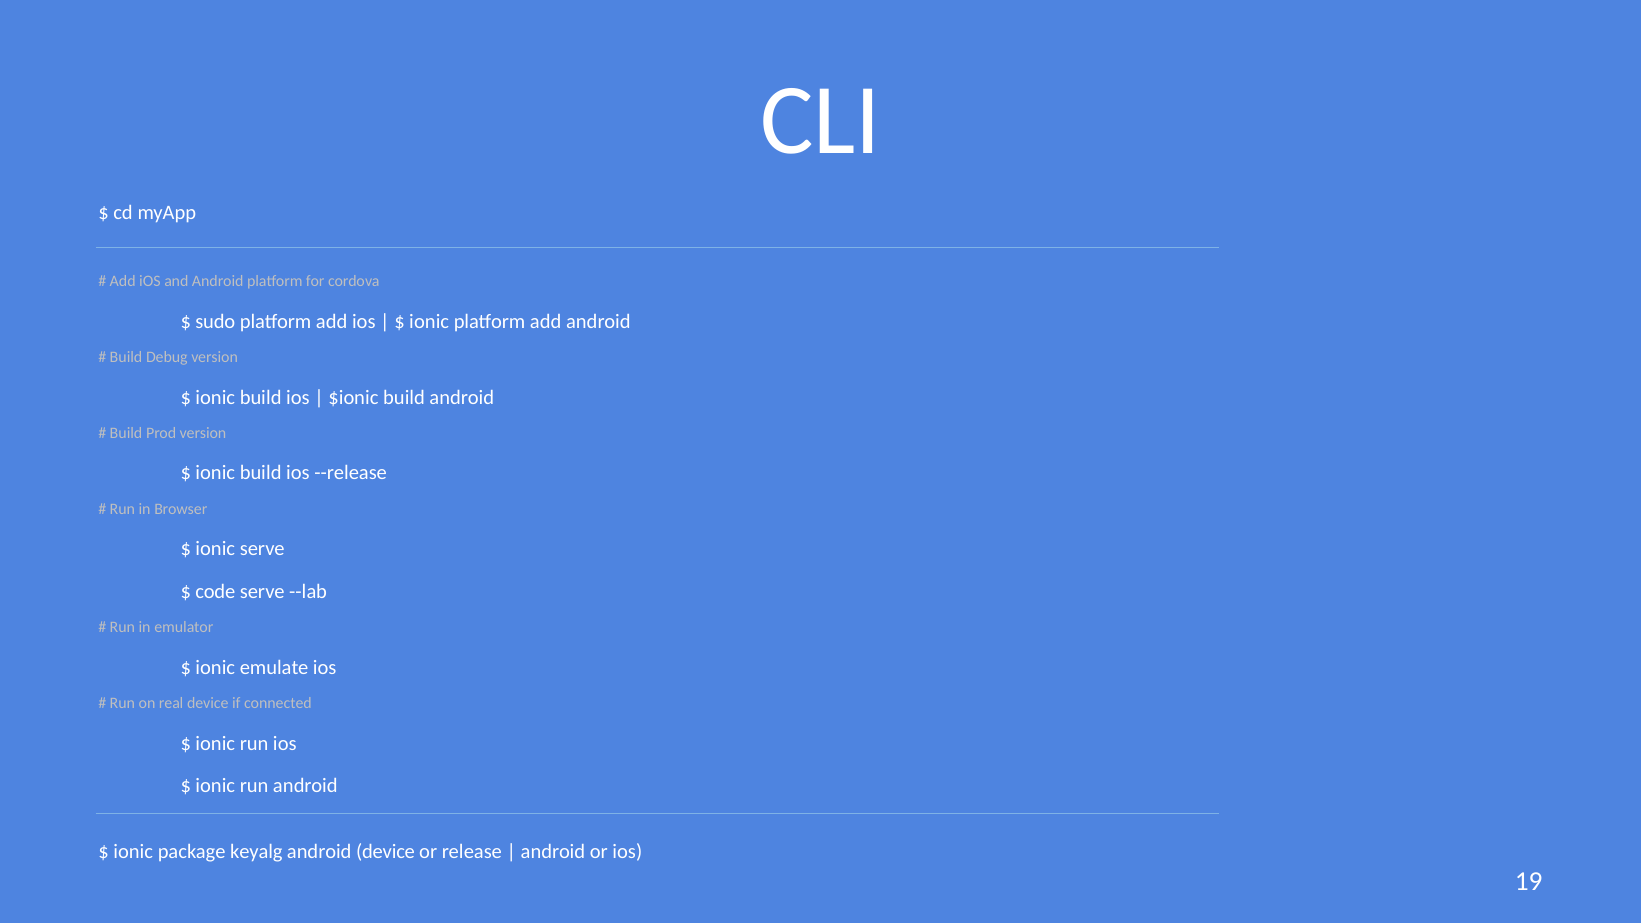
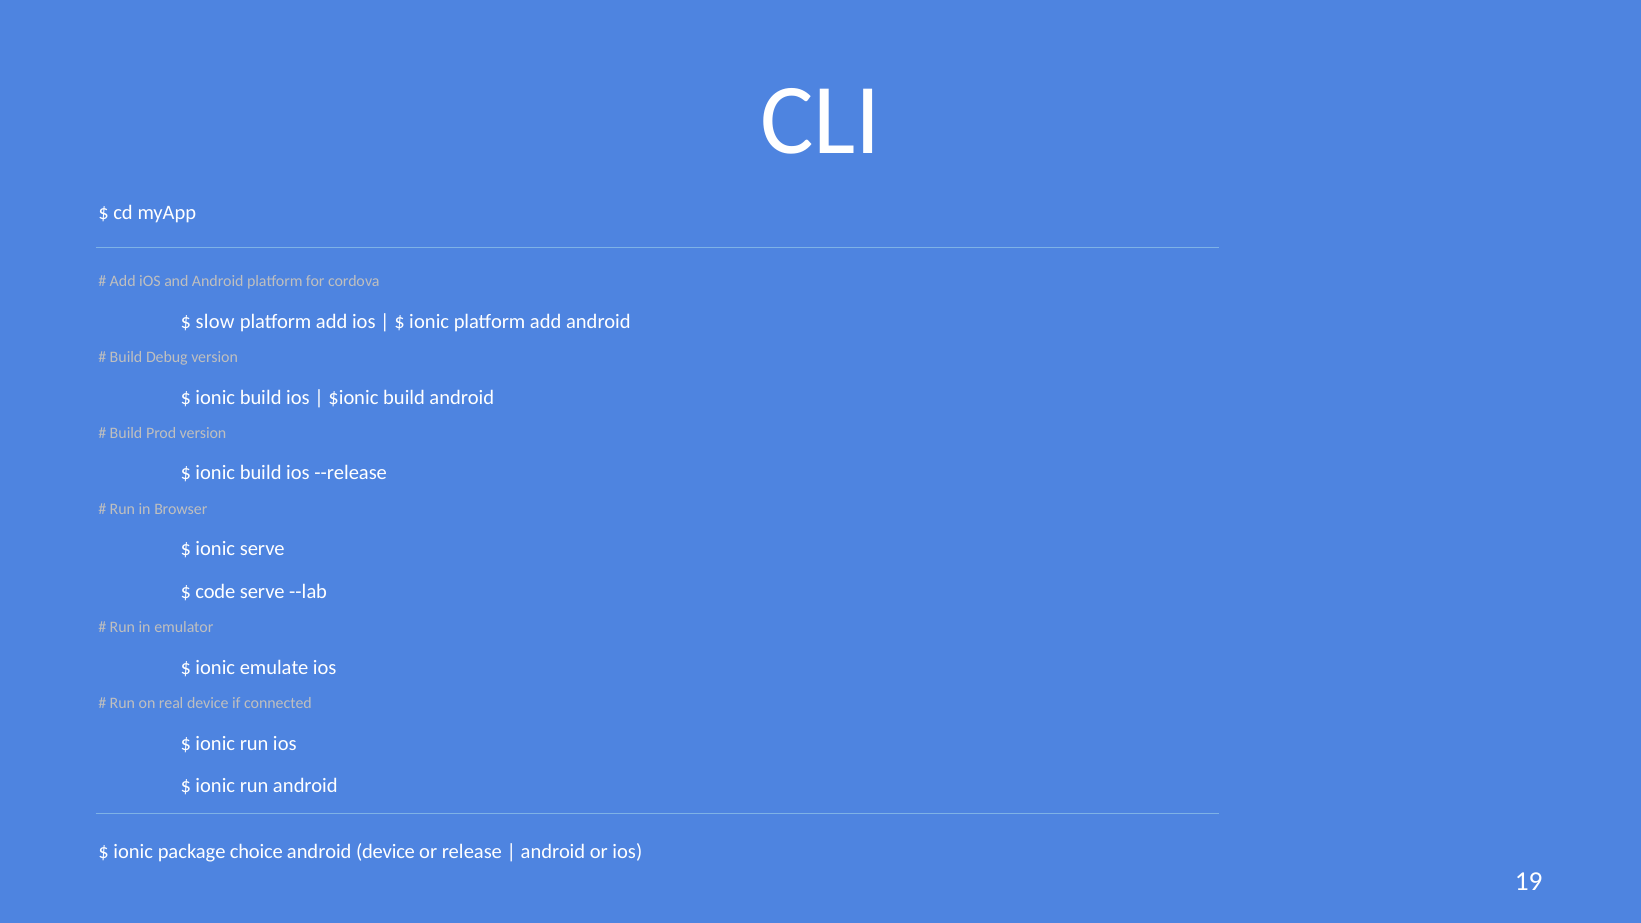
sudo: sudo -> slow
keyalg: keyalg -> choice
